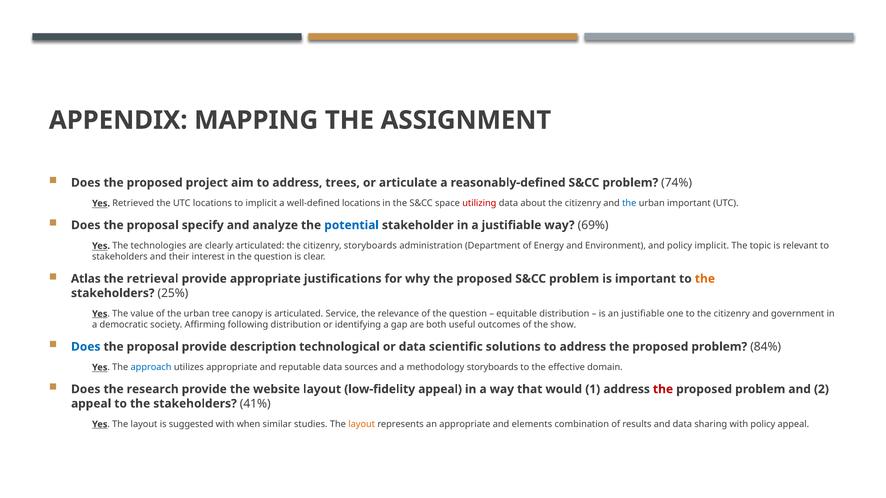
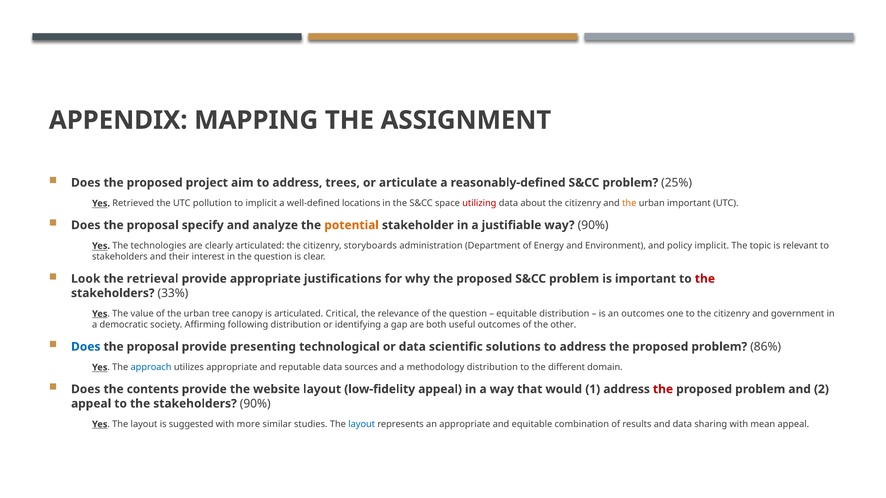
74%: 74% -> 25%
UTC locations: locations -> pollution
the at (629, 204) colour: blue -> orange
potential colour: blue -> orange
way 69%: 69% -> 90%
Atlas: Atlas -> Look
the at (705, 279) colour: orange -> red
25%: 25% -> 33%
Service: Service -> Critical
an justifiable: justifiable -> outcomes
show: show -> other
description: description -> presenting
84%: 84% -> 86%
methodology storyboards: storyboards -> distribution
effective: effective -> different
research: research -> contents
stakeholders 41%: 41% -> 90%
when: when -> more
layout at (362, 425) colour: orange -> blue
and elements: elements -> equitable
with policy: policy -> mean
